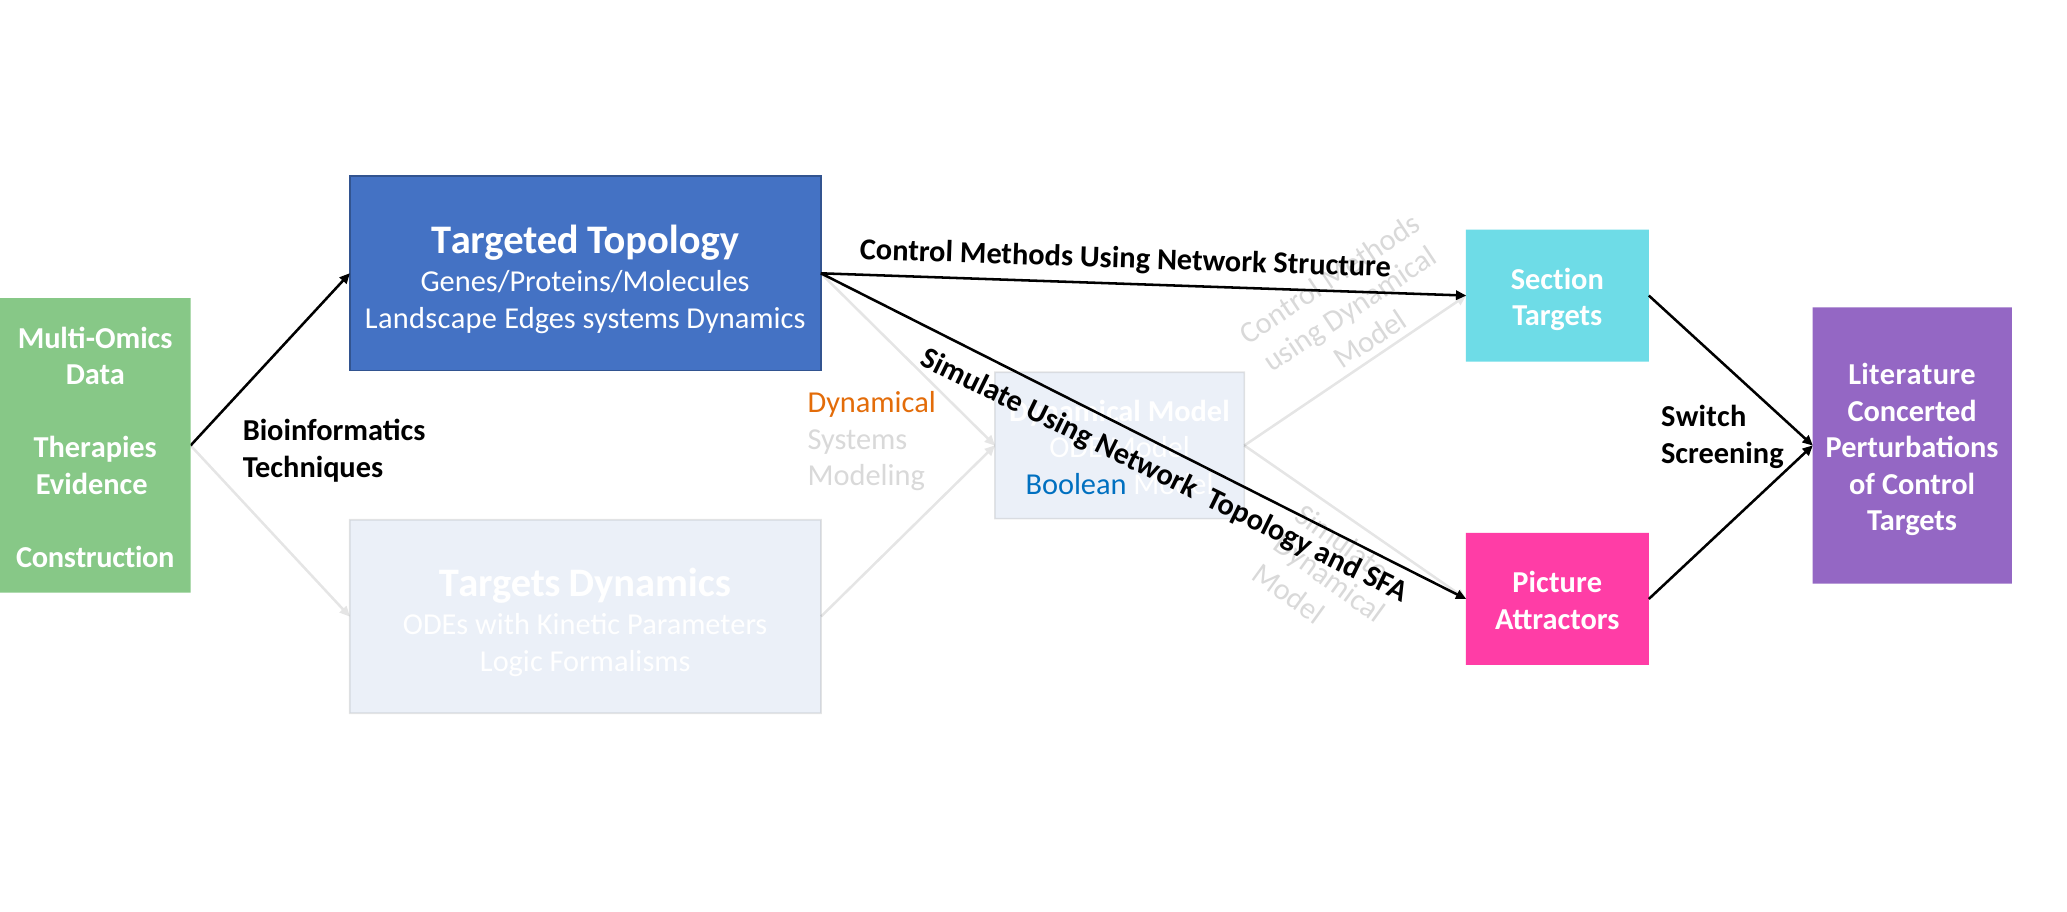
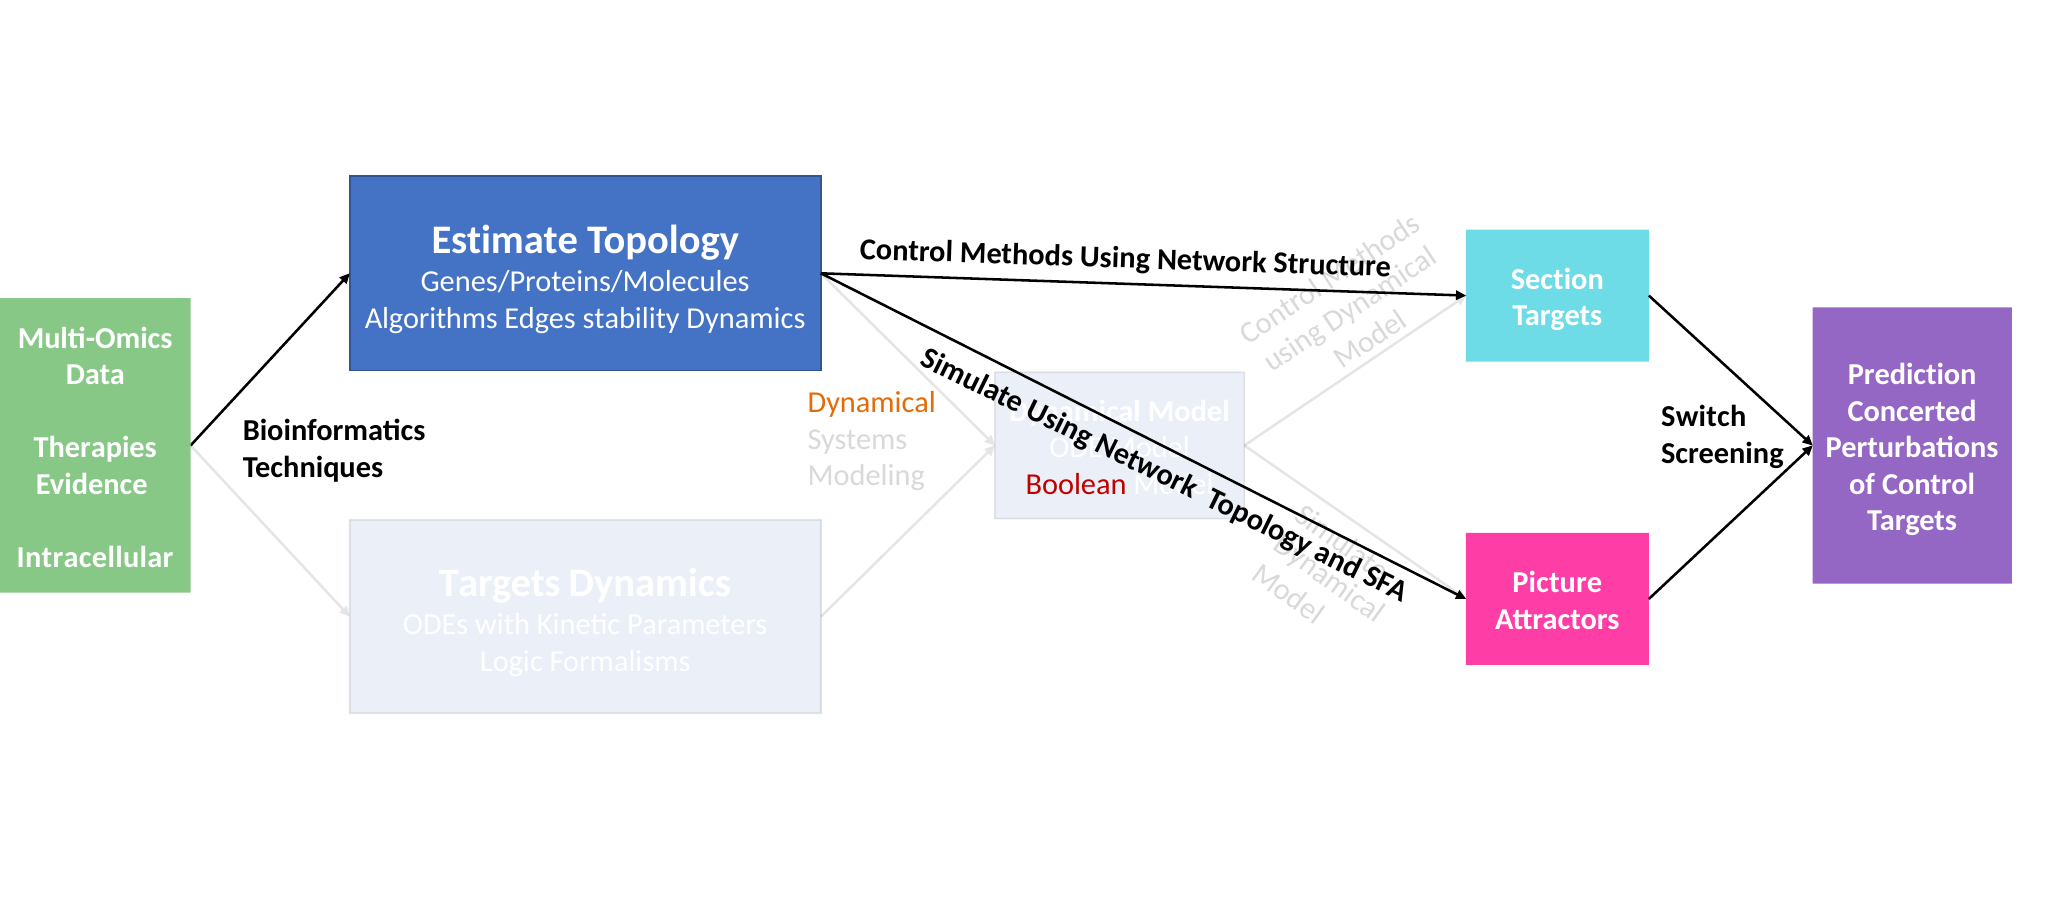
Targeted: Targeted -> Estimate
Landscape: Landscape -> Algorithms
Edges systems: systems -> stability
Literature: Literature -> Prediction
Boolean colour: blue -> red
Construction: Construction -> Intracellular
